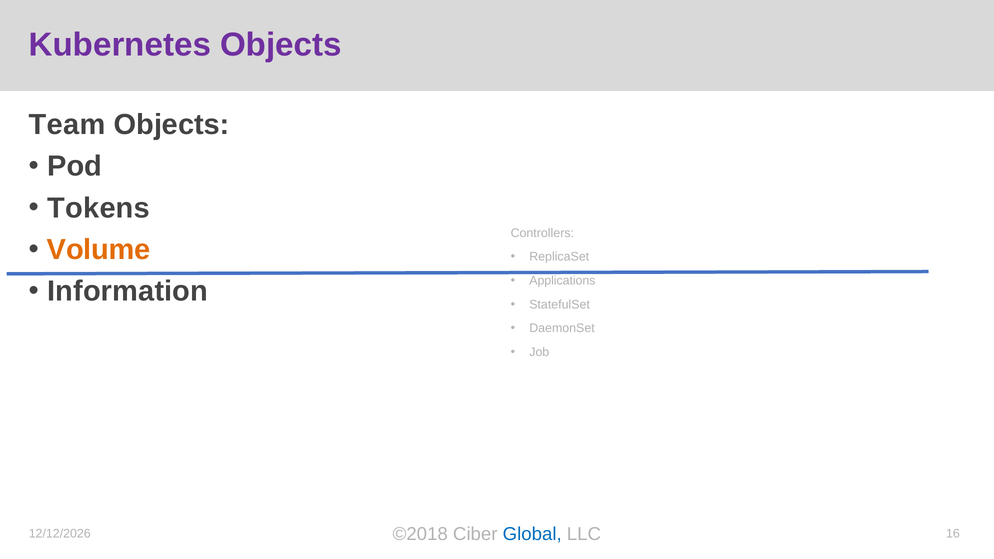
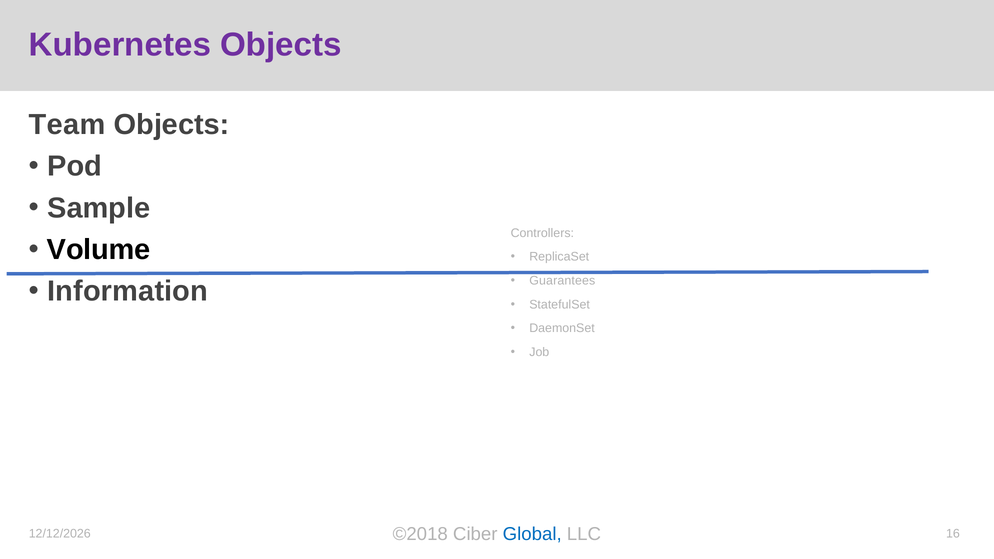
Tokens: Tokens -> Sample
Volume colour: orange -> black
Applications: Applications -> Guarantees
